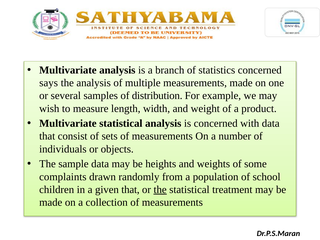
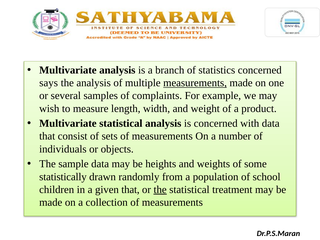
measurements at (195, 83) underline: none -> present
distribution: distribution -> complaints
complaints: complaints -> statistically
